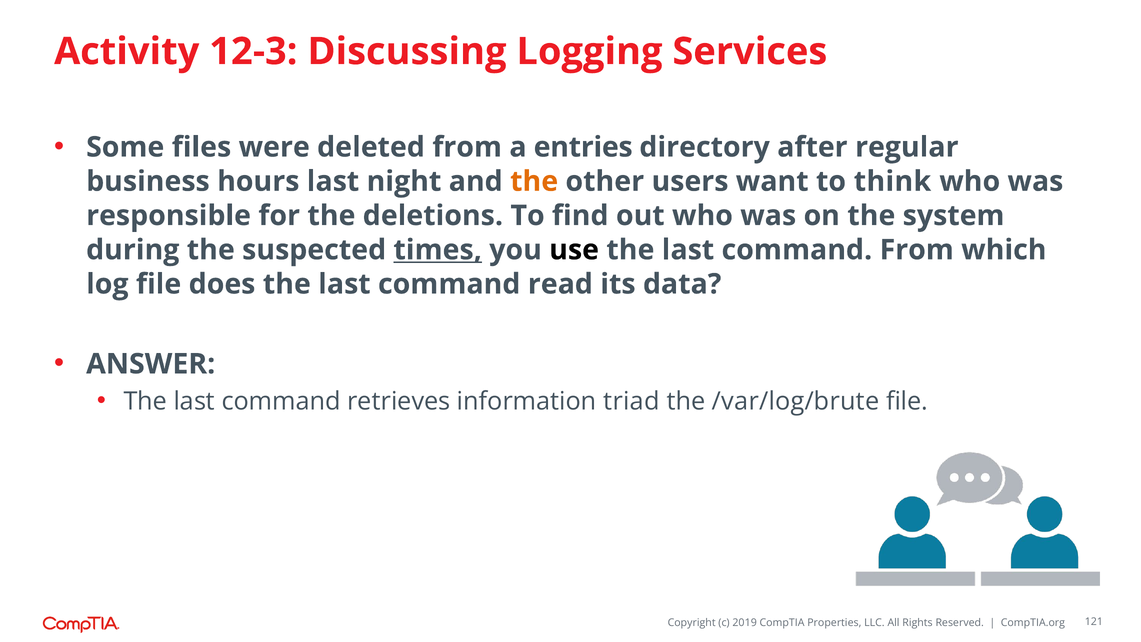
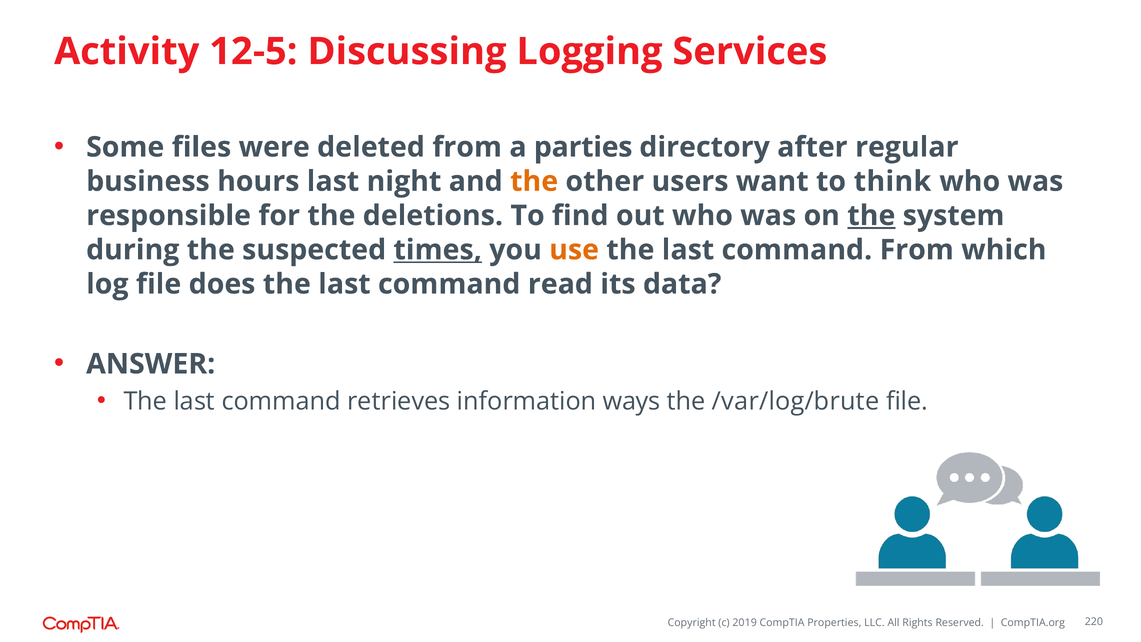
12-3: 12-3 -> 12-5
entries: entries -> parties
the at (871, 216) underline: none -> present
use colour: black -> orange
triad: triad -> ways
121: 121 -> 220
